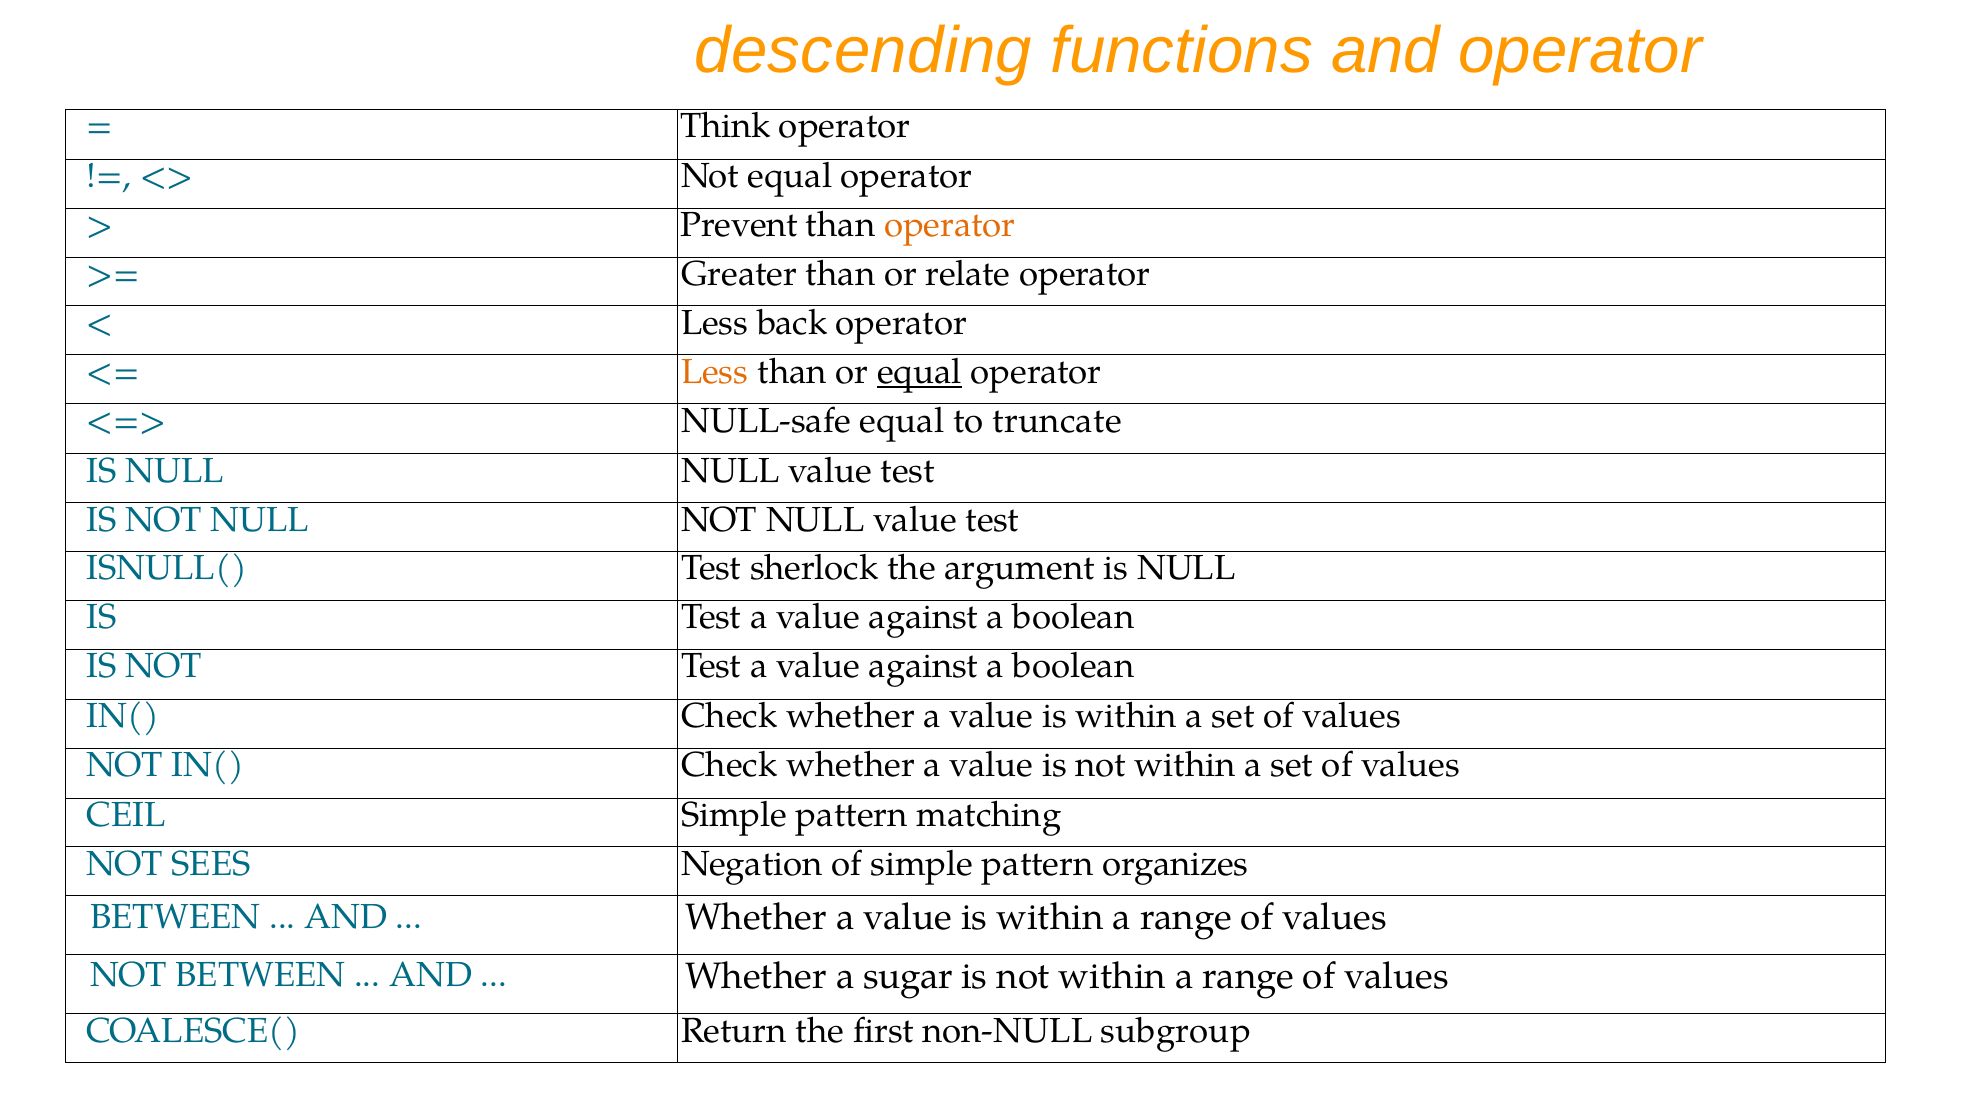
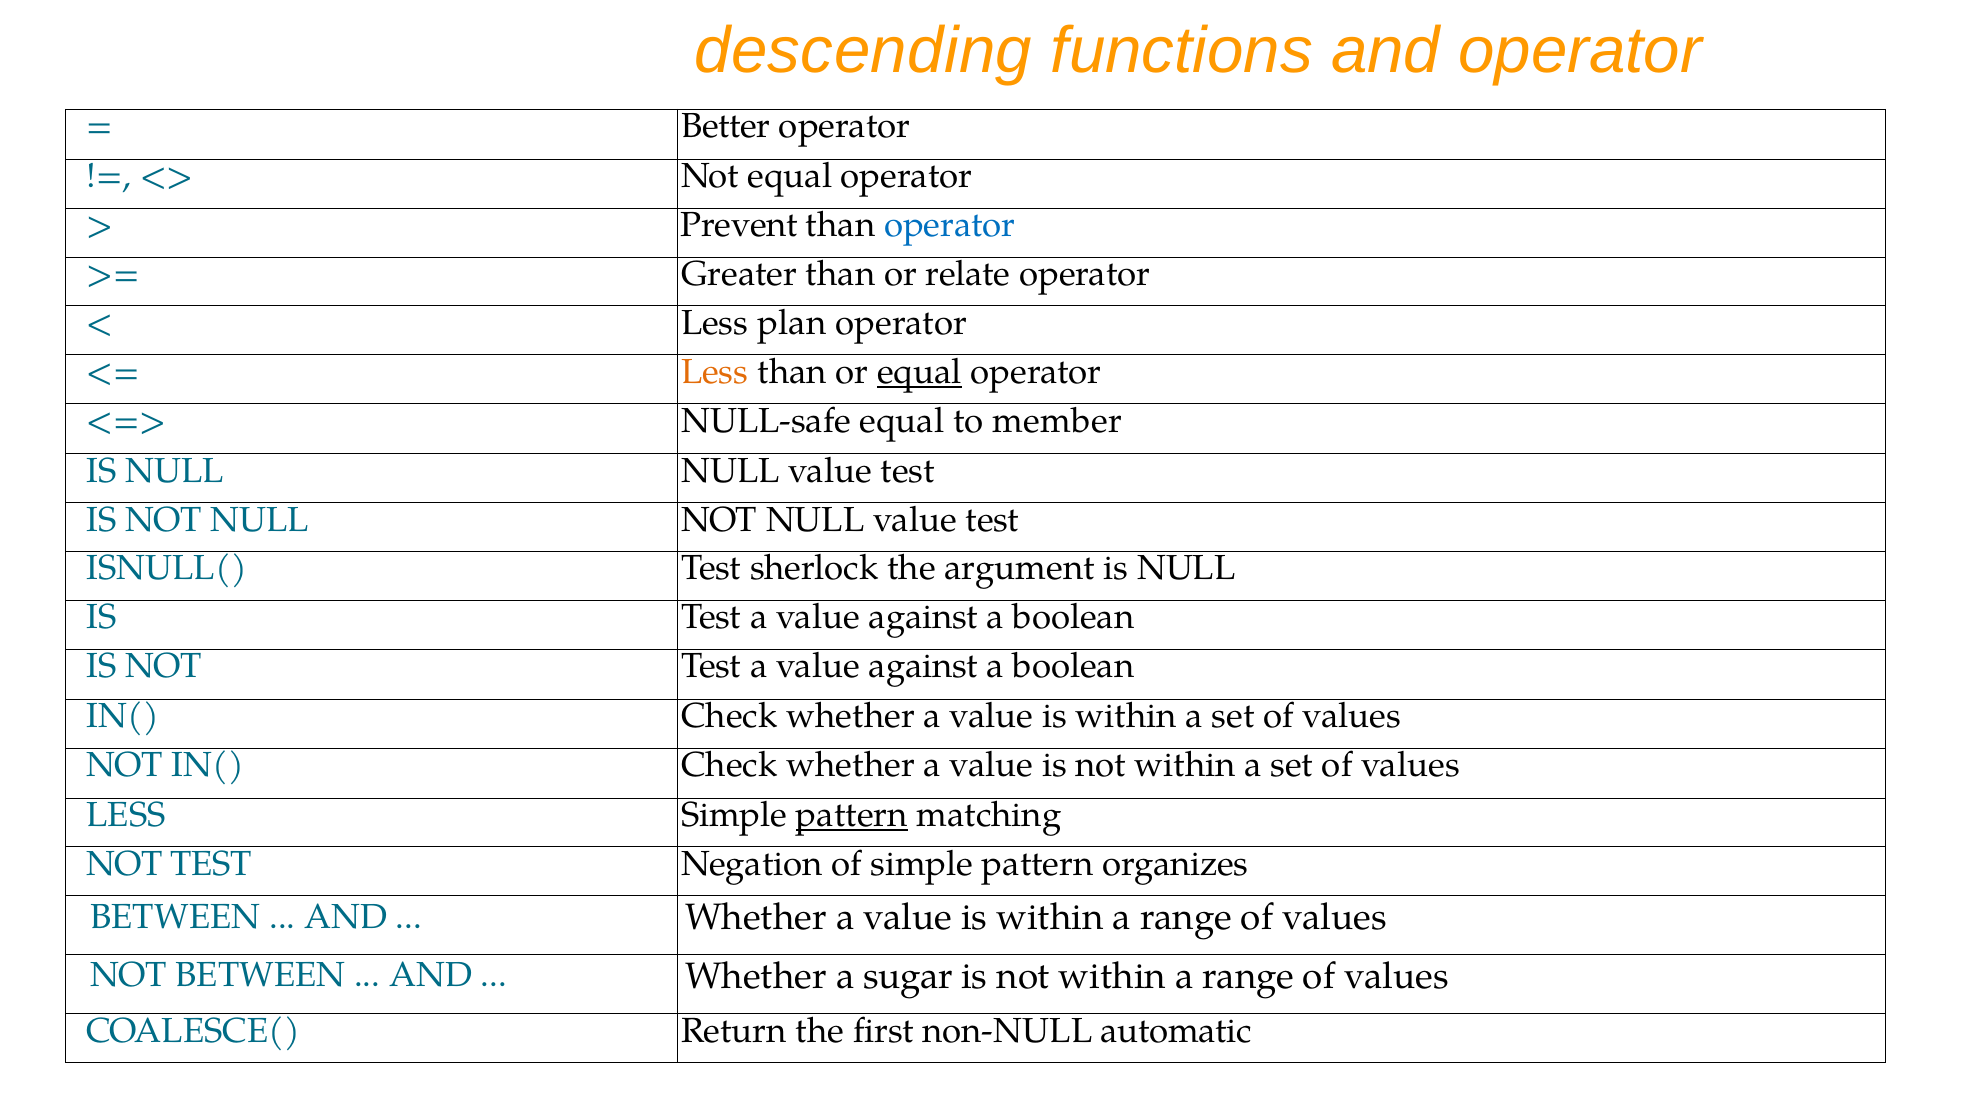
Think: Think -> Better
operator at (950, 225) colour: orange -> blue
back: back -> plan
truncate: truncate -> member
CEIL at (126, 815): CEIL -> LESS
pattern at (852, 815) underline: none -> present
SEES at (211, 864): SEES -> TEST
subgroup: subgroup -> automatic
